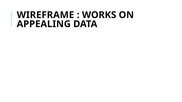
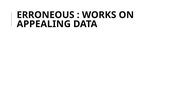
WIREFRAME: WIREFRAME -> ERRONEOUS
